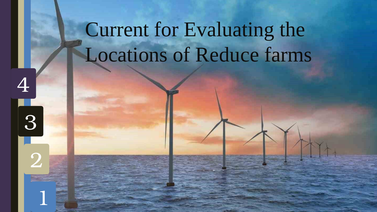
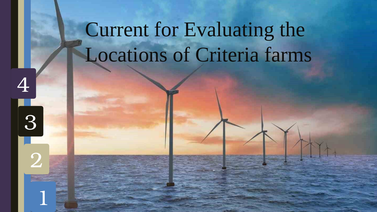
Reduce: Reduce -> Criteria
